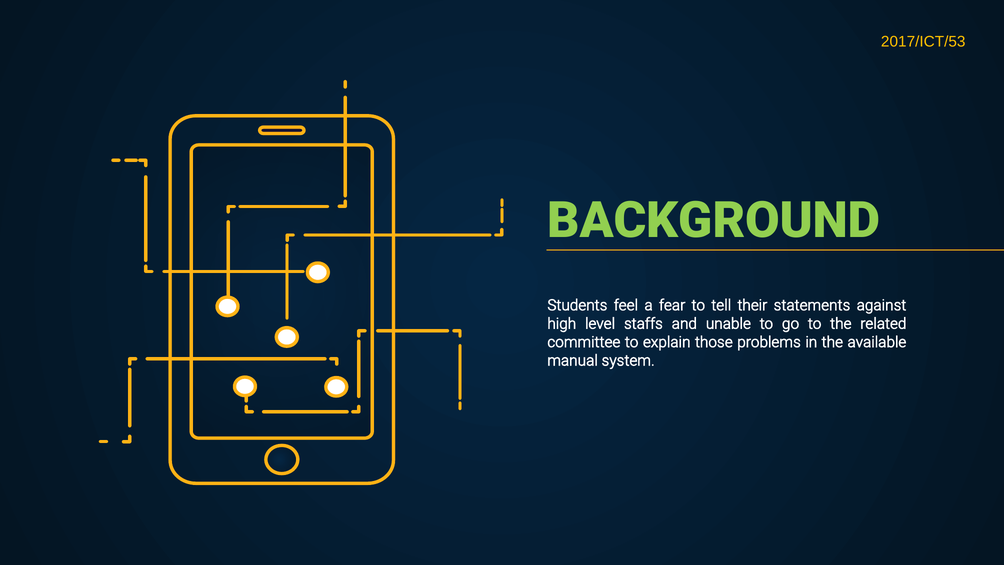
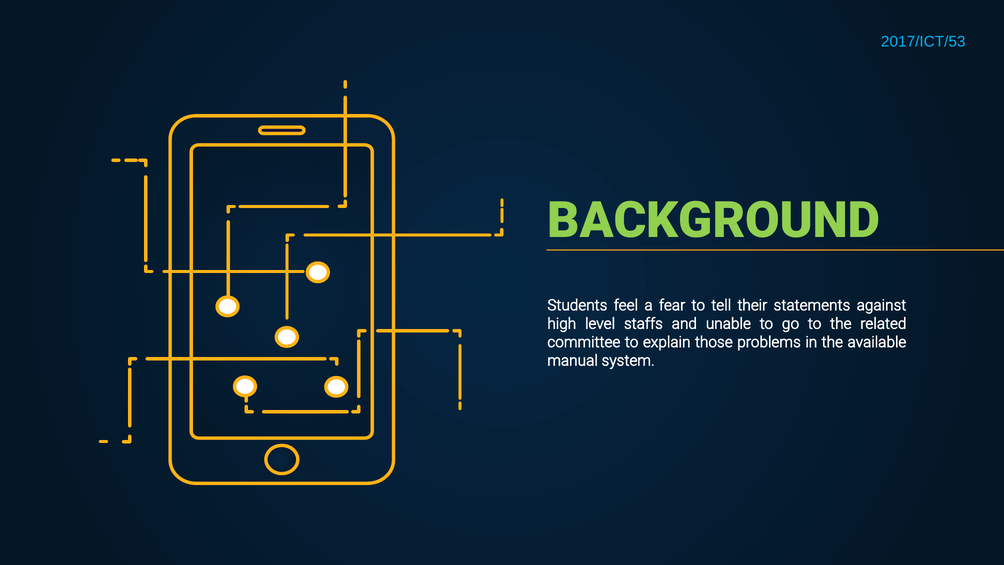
2017/ICT/53 colour: yellow -> light blue
